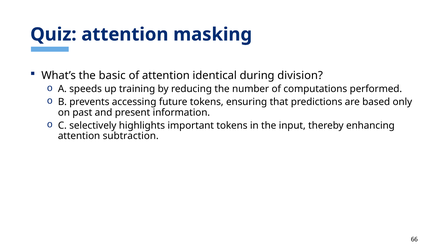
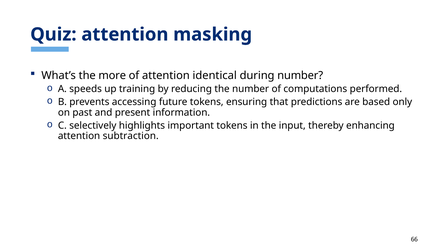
basic: basic -> more
during division: division -> number
